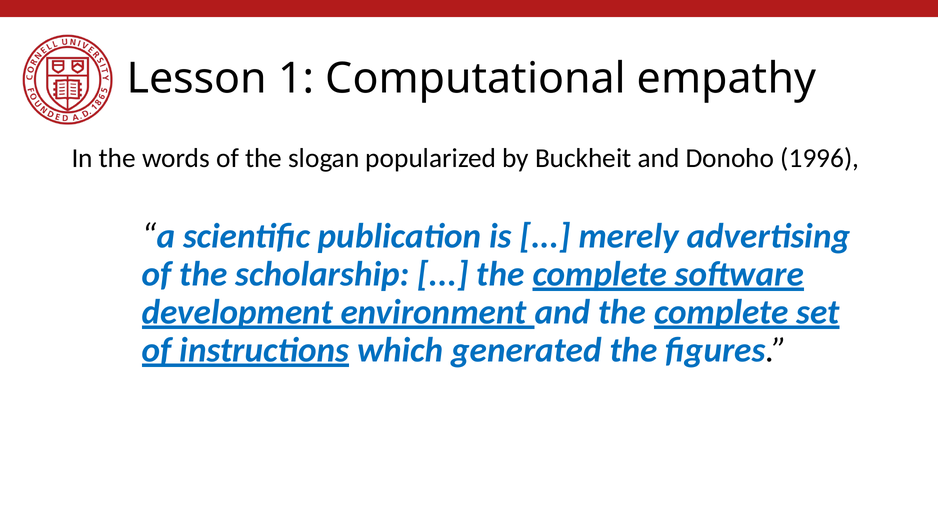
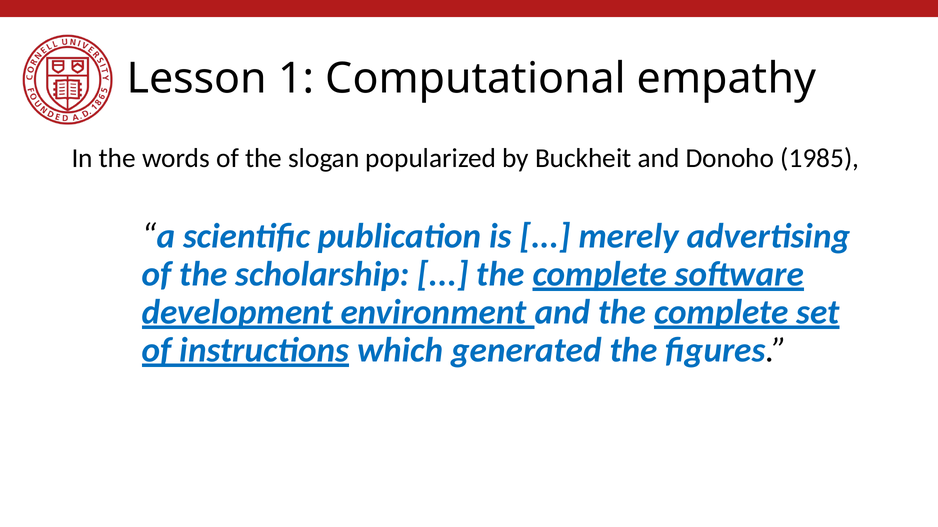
1996: 1996 -> 1985
